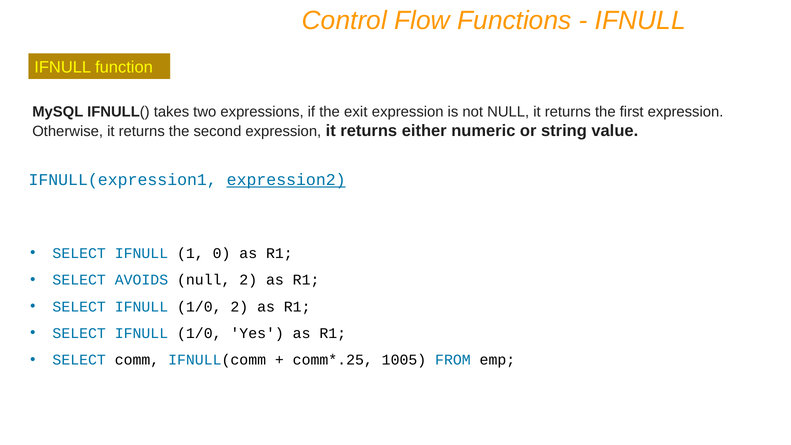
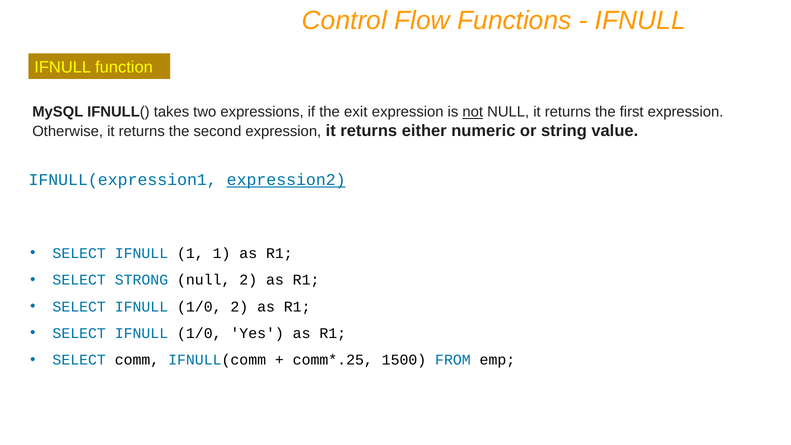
not underline: none -> present
1 0: 0 -> 1
AVOIDS: AVOIDS -> STRONG
1005: 1005 -> 1500
